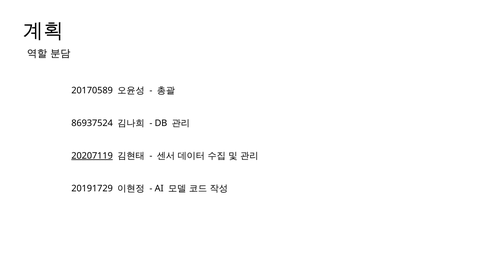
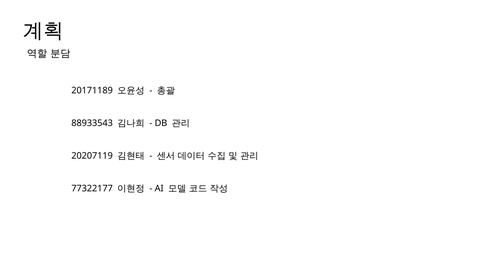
20170589: 20170589 -> 20171189
86937524: 86937524 -> 88933543
20207119 underline: present -> none
20191729: 20191729 -> 77322177
